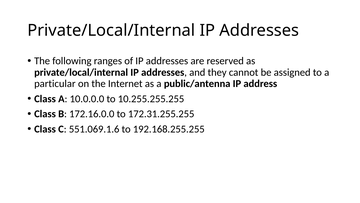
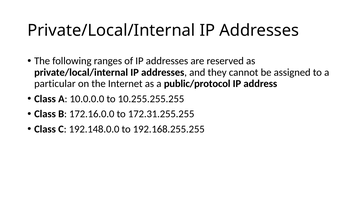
public/antenna: public/antenna -> public/protocol
551.069.1.6: 551.069.1.6 -> 192.148.0.0
